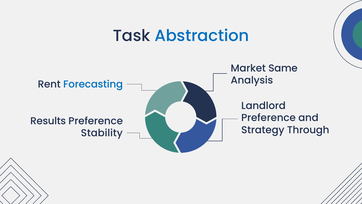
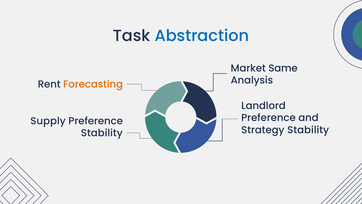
Forecasting colour: blue -> orange
Results: Results -> Supply
Strategy Through: Through -> Stability
